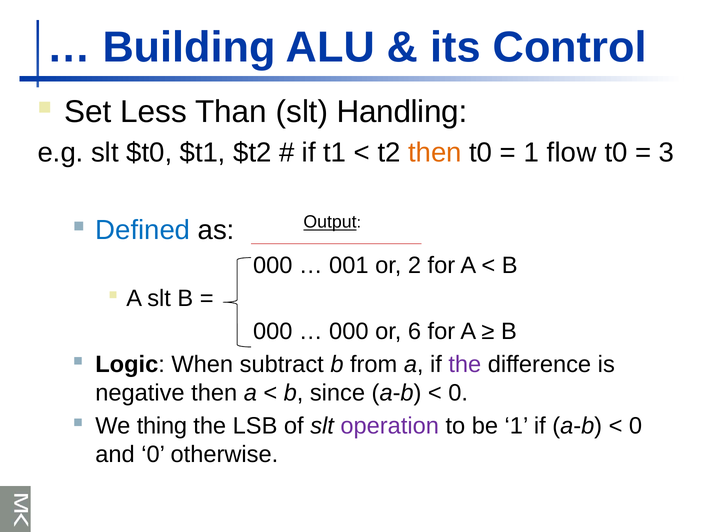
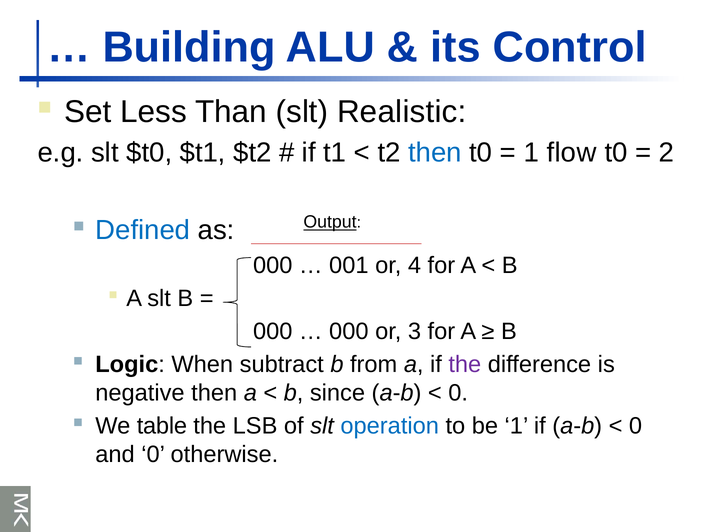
Handling: Handling -> Realistic
then at (435, 153) colour: orange -> blue
3: 3 -> 2
or 2: 2 -> 4
6: 6 -> 3
thing: thing -> table
operation colour: purple -> blue
